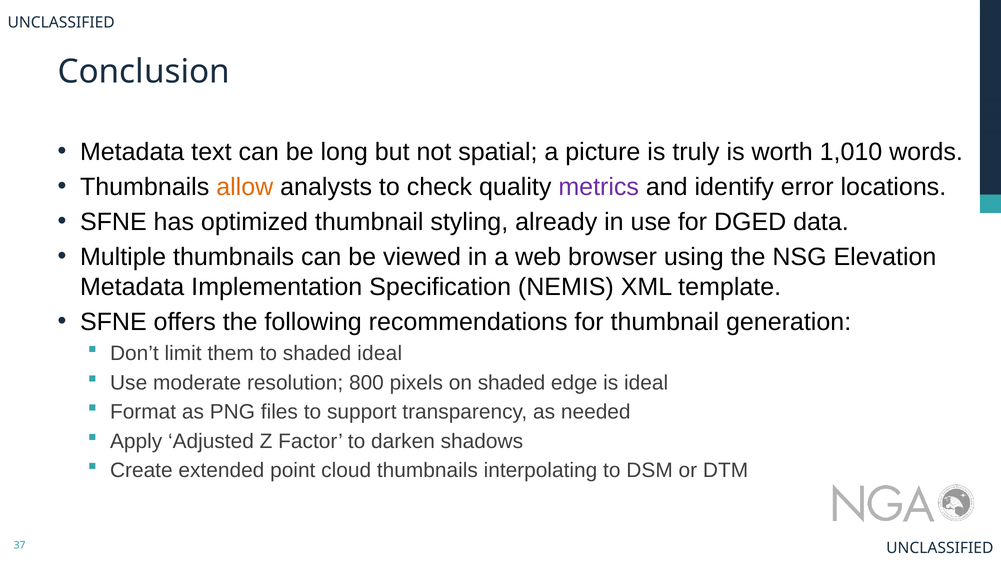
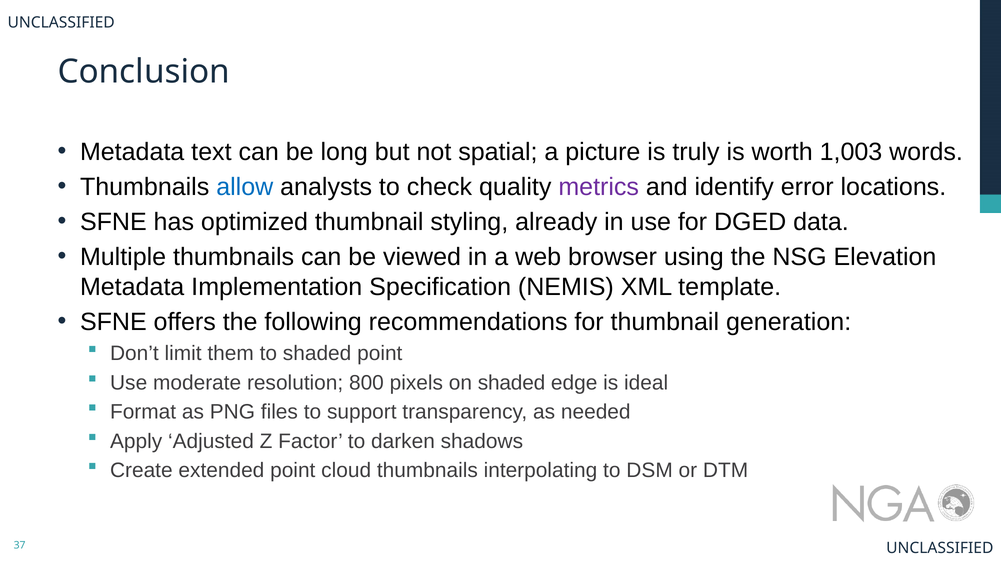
1,010: 1,010 -> 1,003
allow colour: orange -> blue
shaded ideal: ideal -> point
